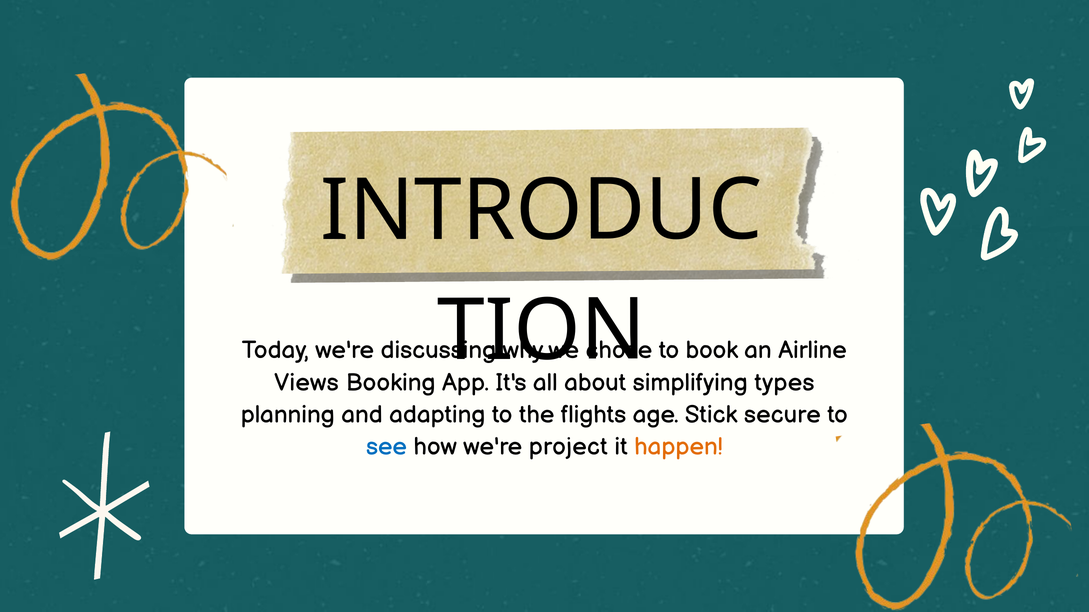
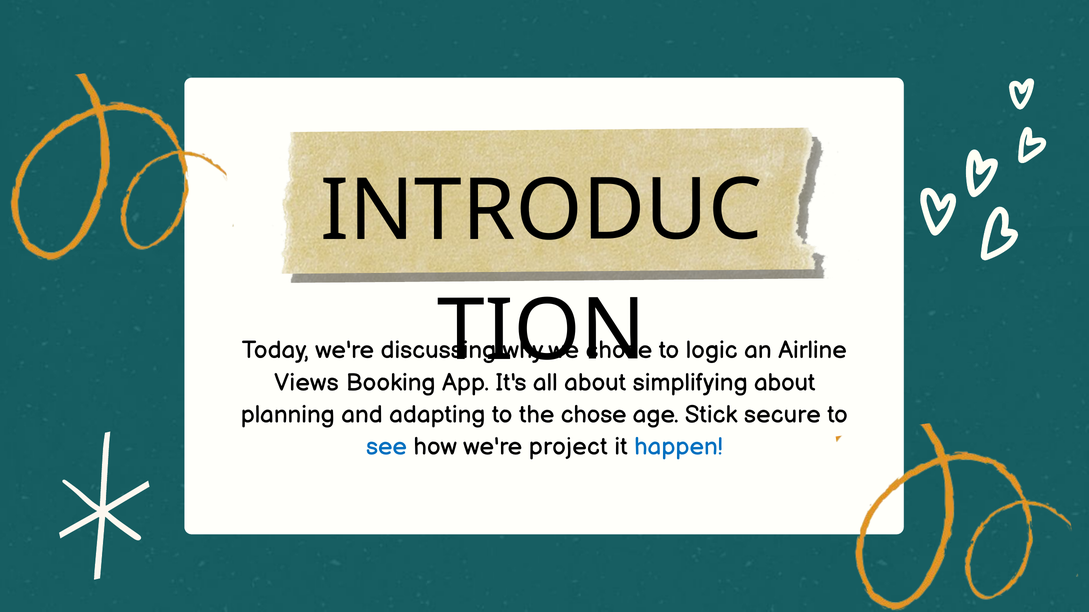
book: book -> logic
simplifying types: types -> about
the flights: flights -> chose
happen colour: orange -> blue
